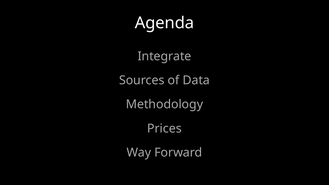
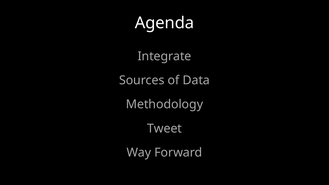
Prices: Prices -> Tweet
